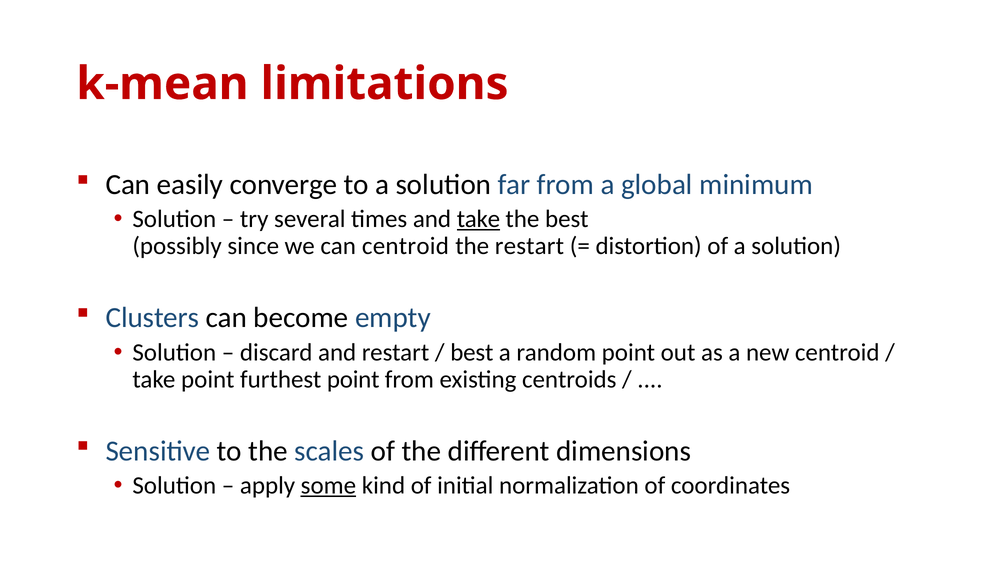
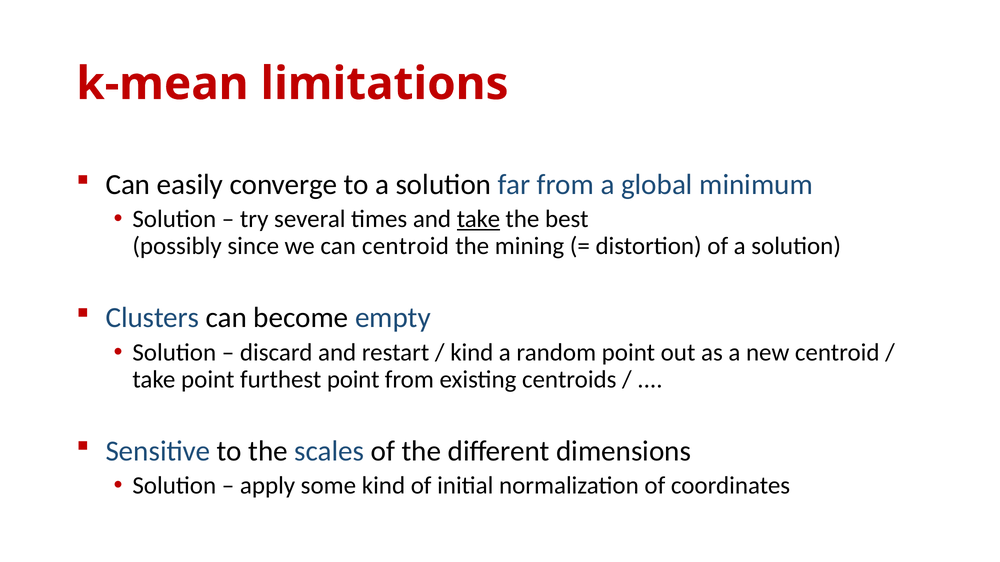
the restart: restart -> mining
best at (472, 353): best -> kind
some underline: present -> none
